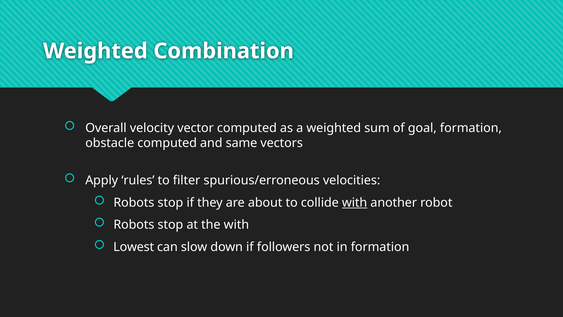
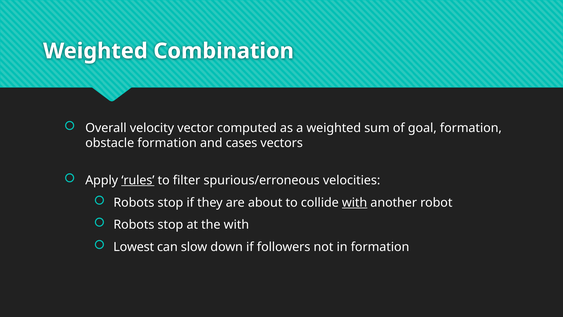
obstacle computed: computed -> formation
same: same -> cases
rules underline: none -> present
